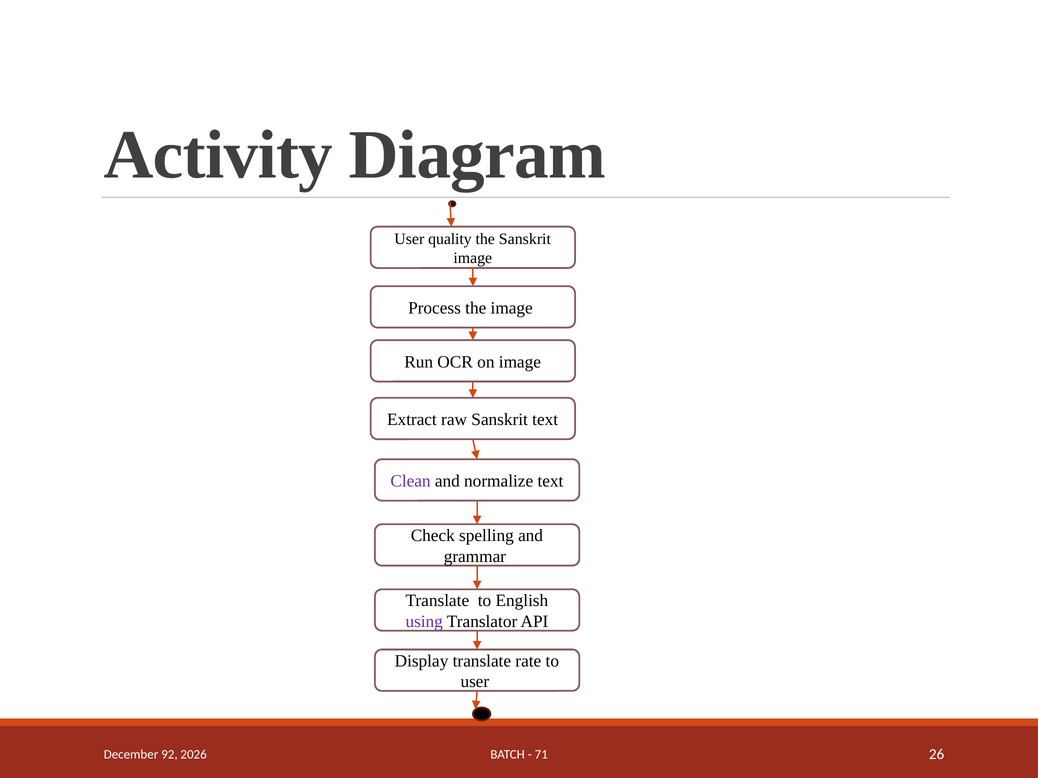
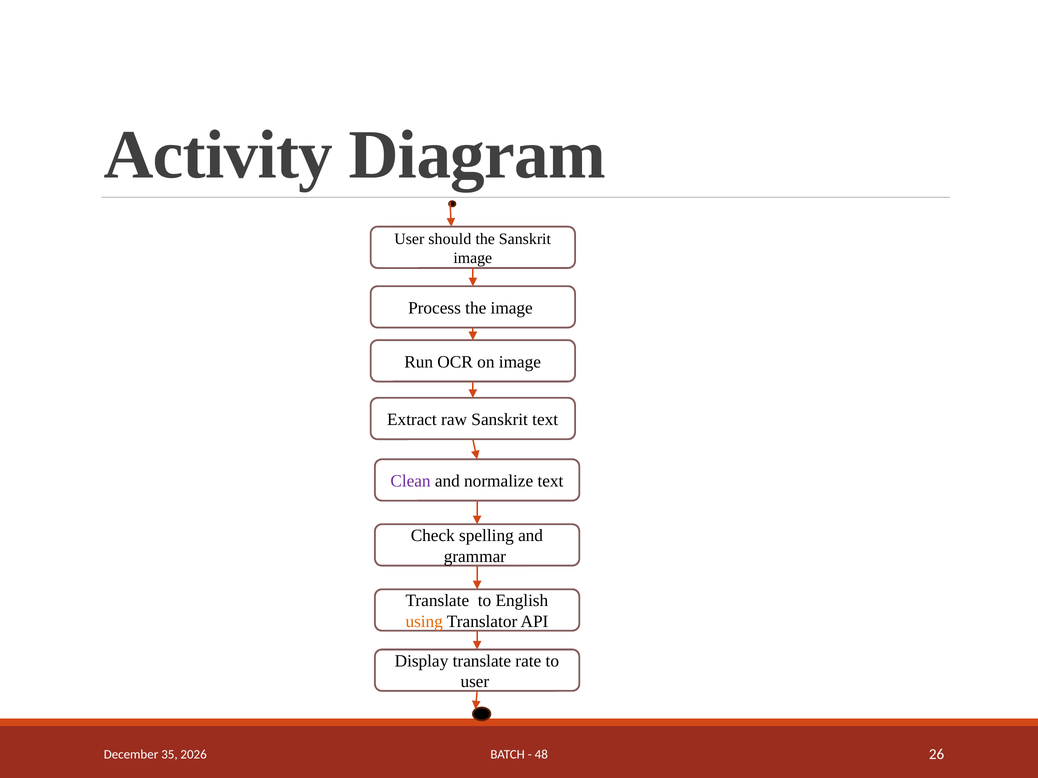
quality: quality -> should
using colour: purple -> orange
92: 92 -> 35
71: 71 -> 48
